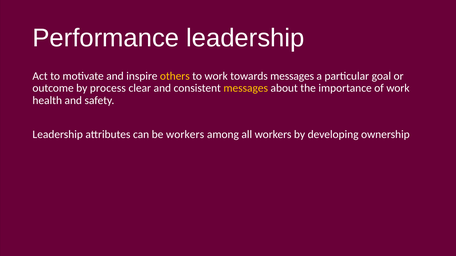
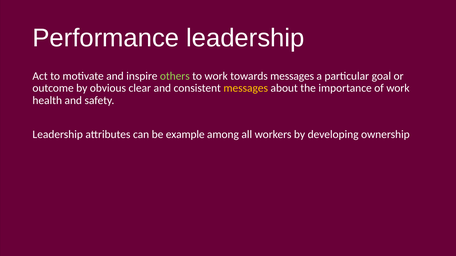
others colour: yellow -> light green
process: process -> obvious
be workers: workers -> example
